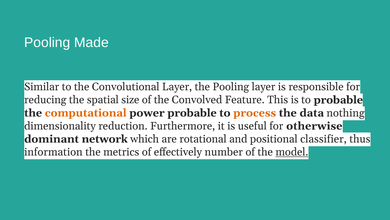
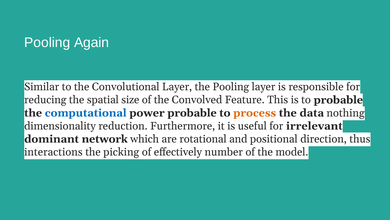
Made: Made -> Again
computational colour: orange -> blue
otherwise: otherwise -> irrelevant
classifier: classifier -> direction
information: information -> interactions
metrics: metrics -> picking
model underline: present -> none
